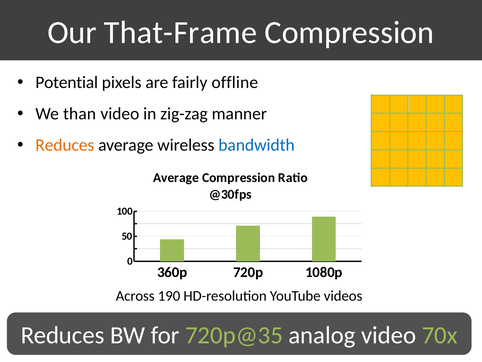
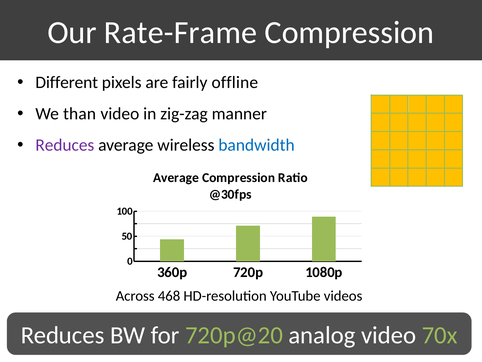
That-Frame: That-Frame -> Rate-Frame
Potential: Potential -> Different
Reduces at (65, 145) colour: orange -> purple
190: 190 -> 468
720p@35: 720p@35 -> 720p@20
